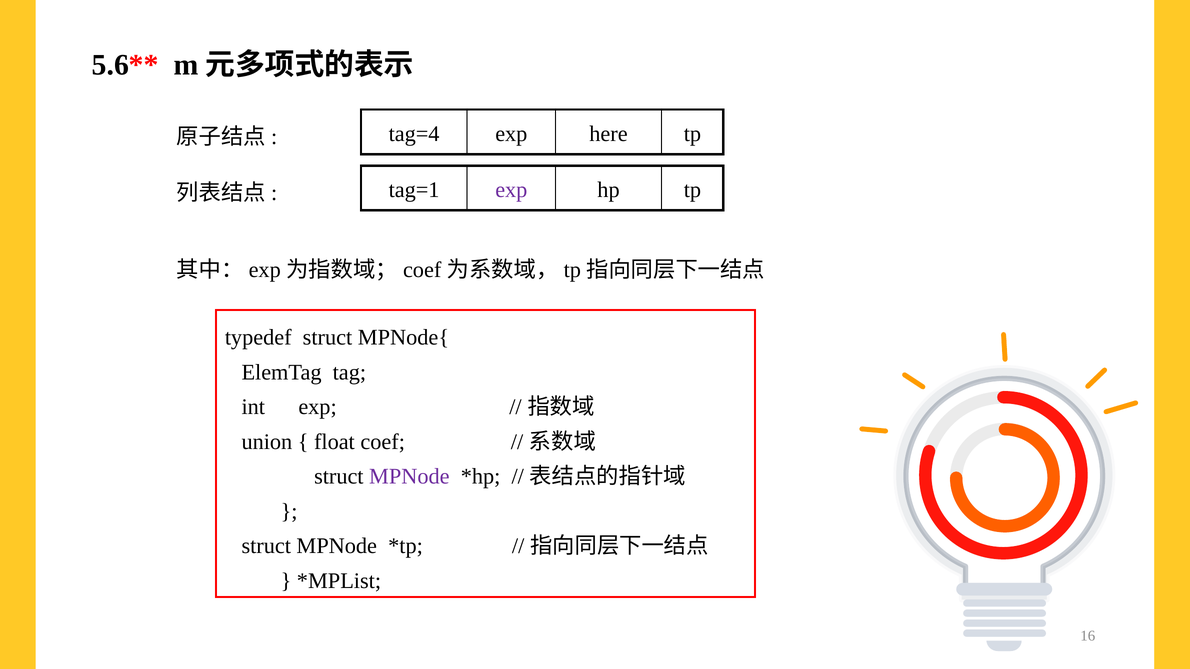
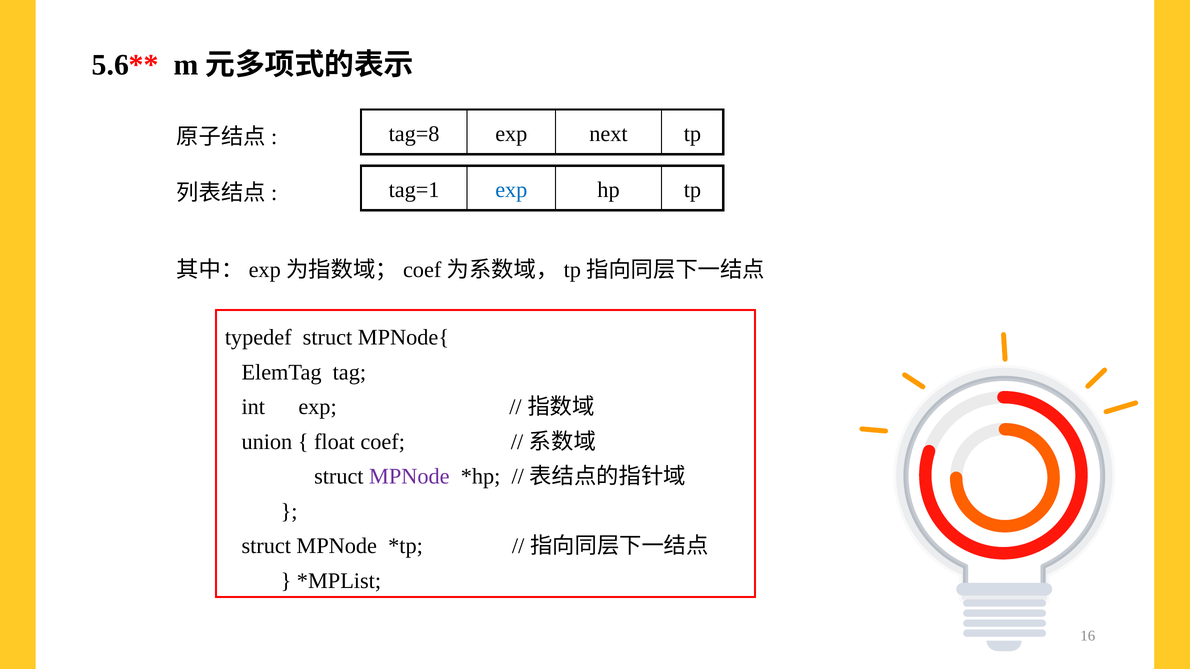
tag=4: tag=4 -> tag=8
here: here -> next
exp at (511, 190) colour: purple -> blue
